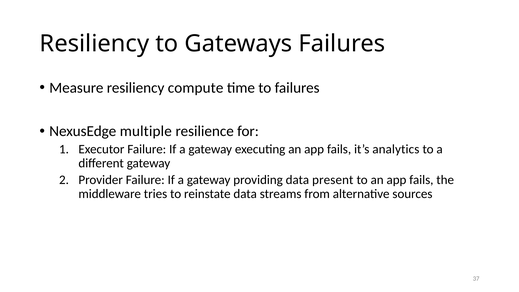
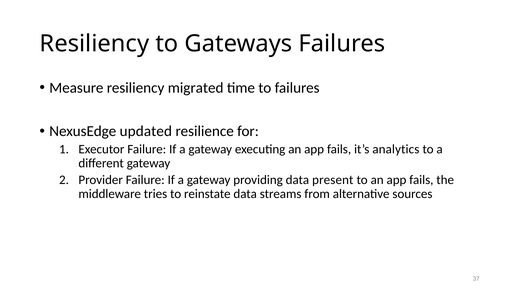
compute: compute -> migrated
multiple: multiple -> updated
